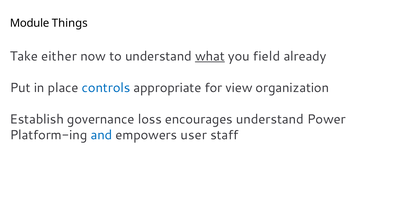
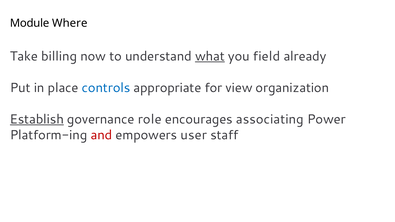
Things: Things -> Where
either: either -> billing
Establish underline: none -> present
loss: loss -> role
encourages understand: understand -> associating
and colour: blue -> red
